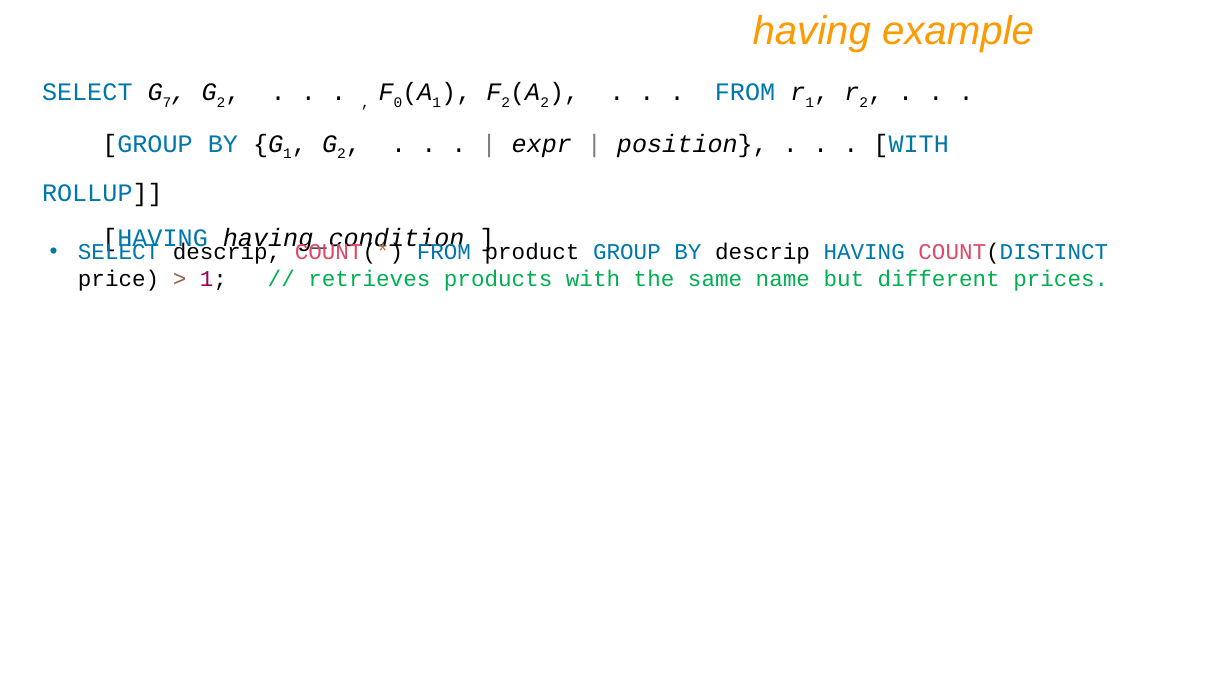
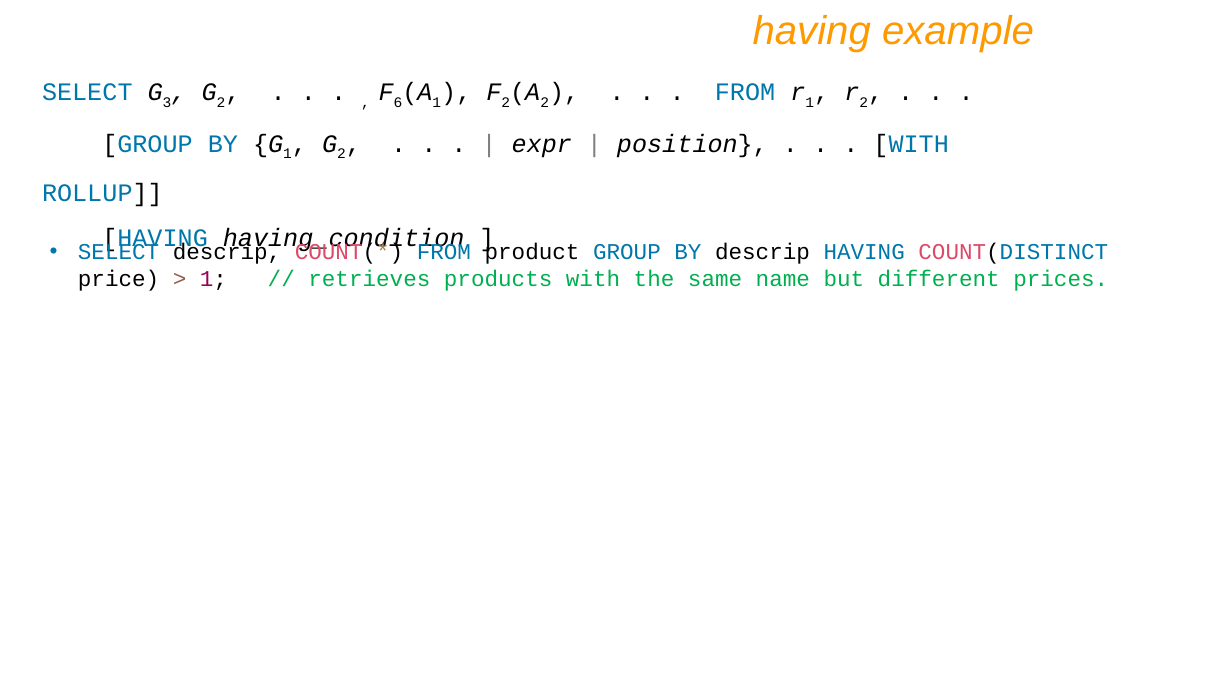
7: 7 -> 3
0: 0 -> 6
